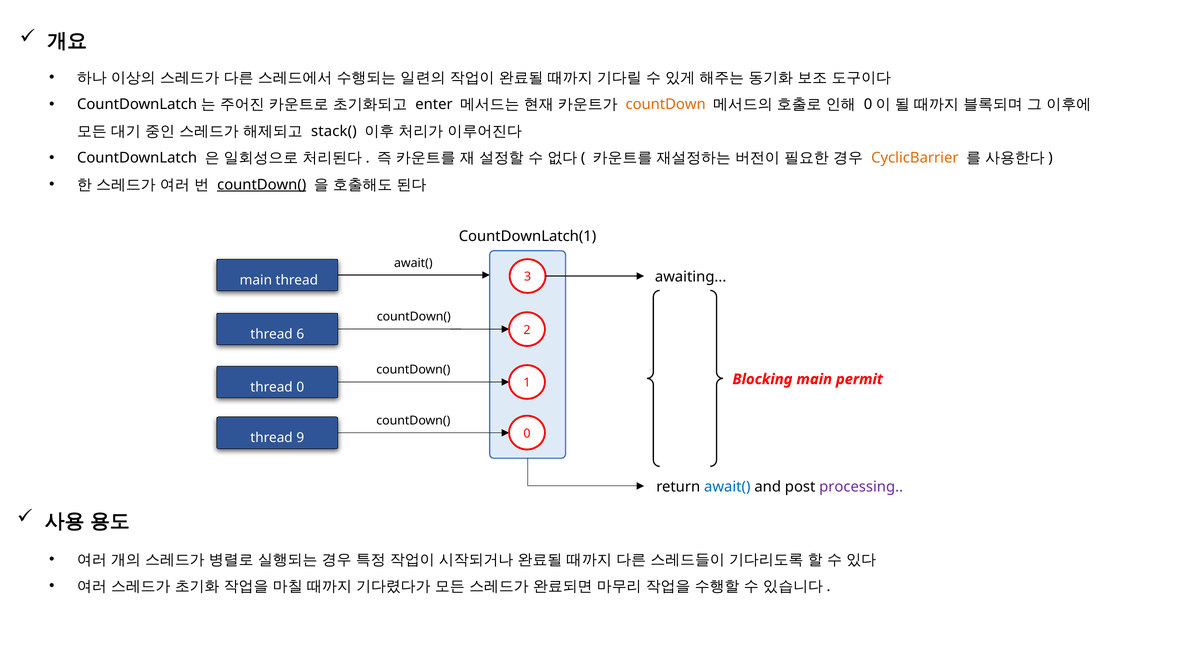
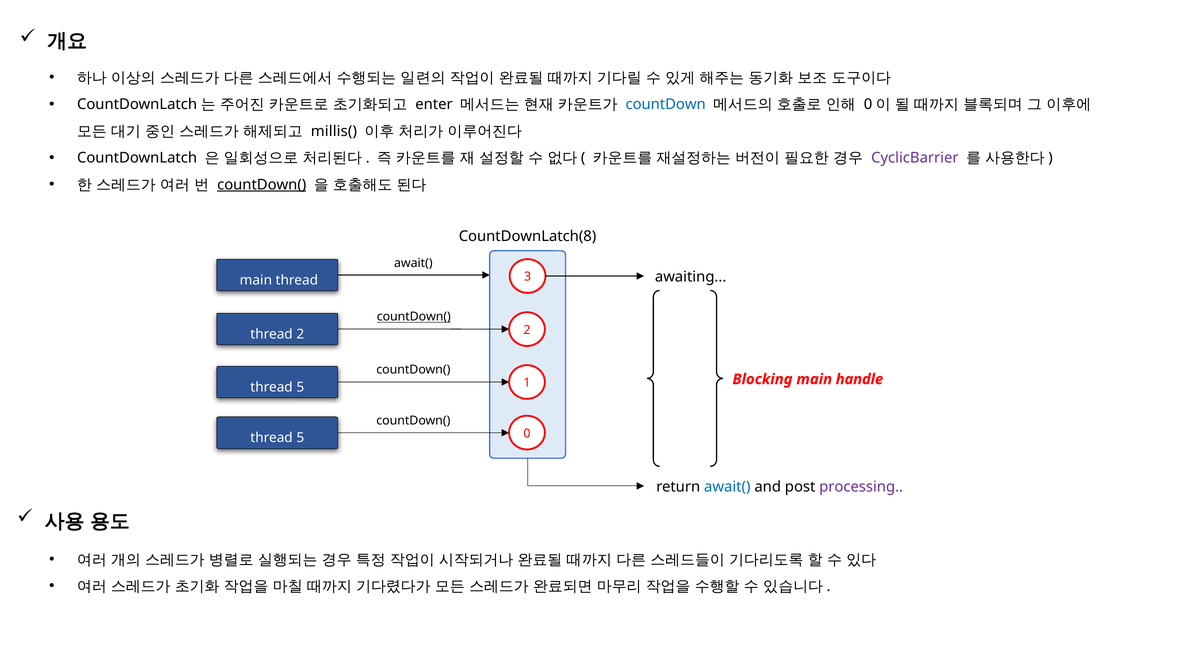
countDown colour: orange -> blue
stack(: stack( -> millis(
CyclicBarrier colour: orange -> purple
CountDownLatch(1: CountDownLatch(1 -> CountDownLatch(8
countDown( at (414, 317) underline: none -> present
thread 6: 6 -> 2
permit: permit -> handle
0 at (300, 387): 0 -> 5
9 at (300, 438): 9 -> 5
